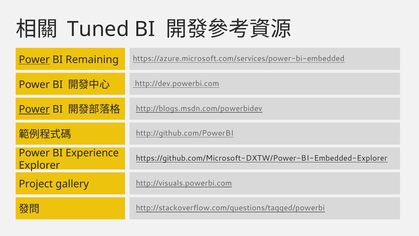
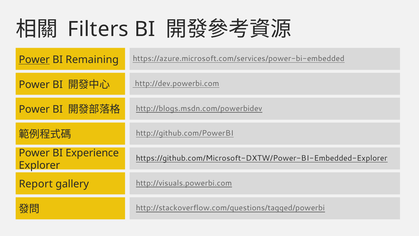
Tuned: Tuned -> Filters
Power at (34, 109) underline: present -> none
Project: Project -> Report
